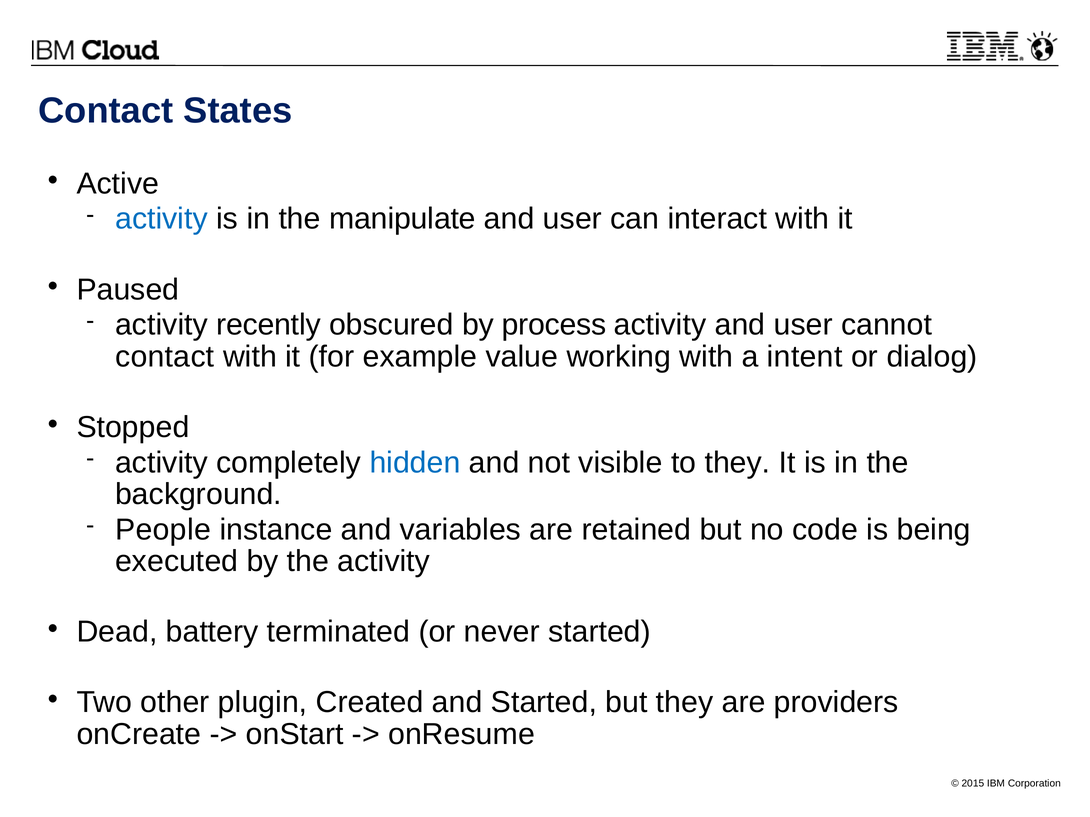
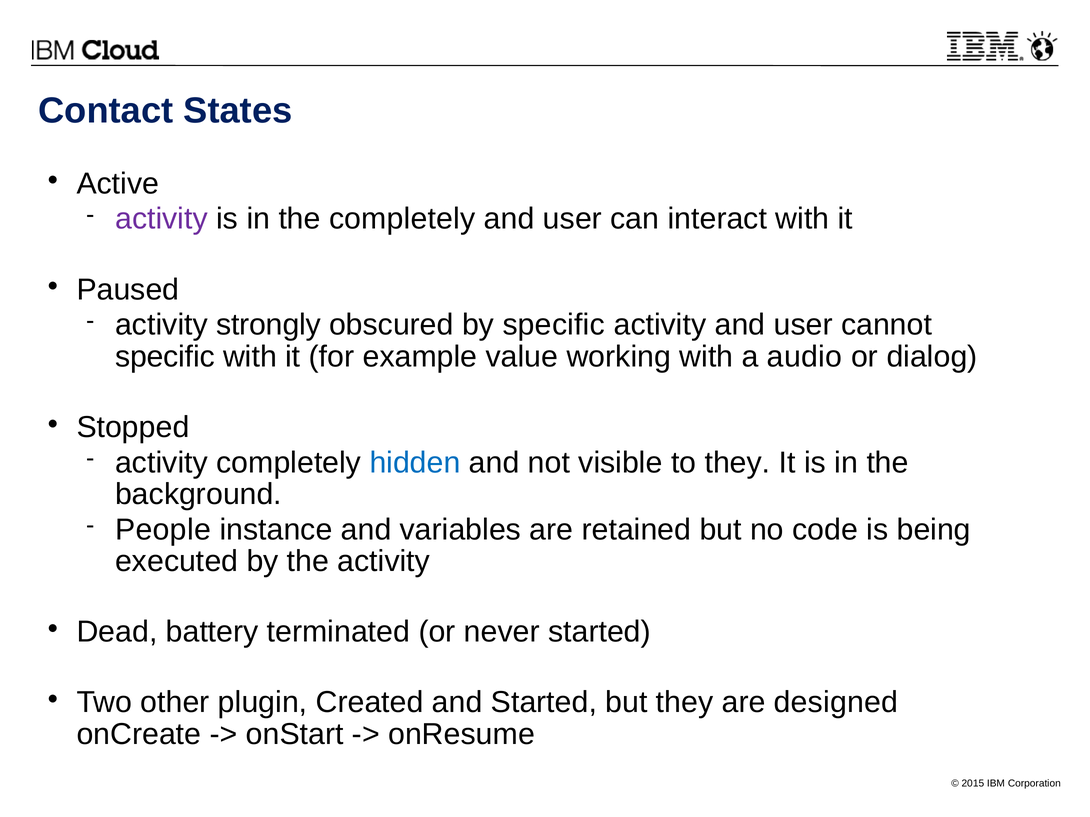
activity at (161, 219) colour: blue -> purple
the manipulate: manipulate -> completely
recently: recently -> strongly
by process: process -> specific
contact at (165, 357): contact -> specific
intent: intent -> audio
providers: providers -> designed
